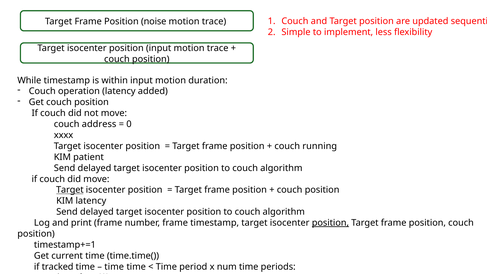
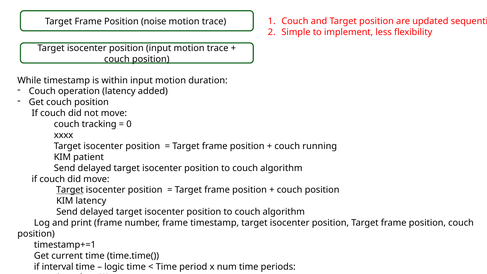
address: address -> tracking
position at (330, 223) underline: present -> none
tracked: tracked -> interval
time at (114, 267): time -> logic
